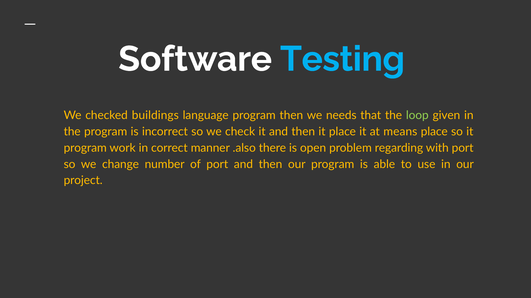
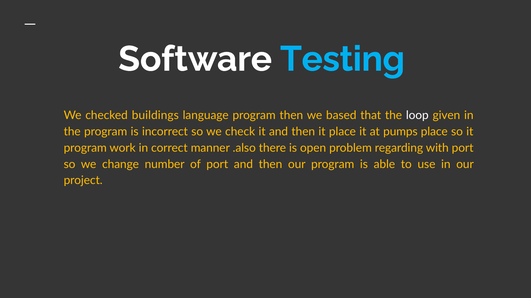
needs: needs -> based
loop colour: light green -> white
means: means -> pumps
